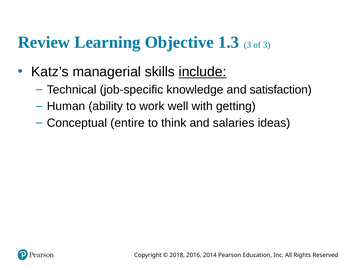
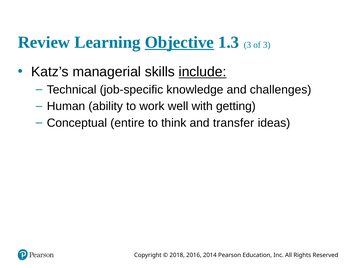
Objective underline: none -> present
satisfaction: satisfaction -> challenges
salaries: salaries -> transfer
